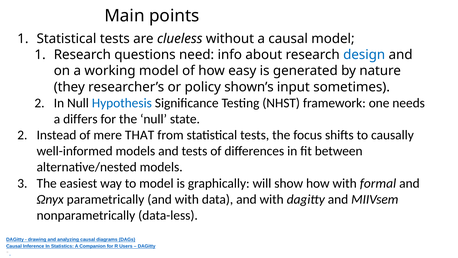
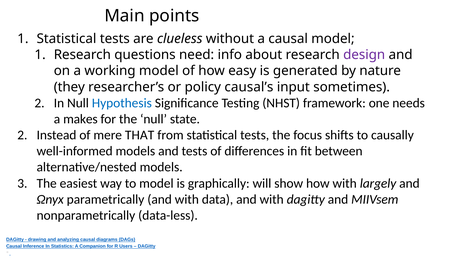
design colour: blue -> purple
shown’s: shown’s -> causal’s
differs: differs -> makes
formal: formal -> largely
